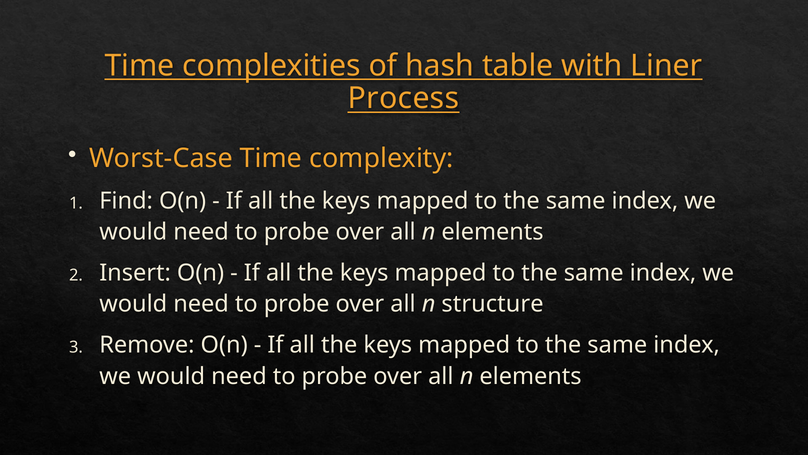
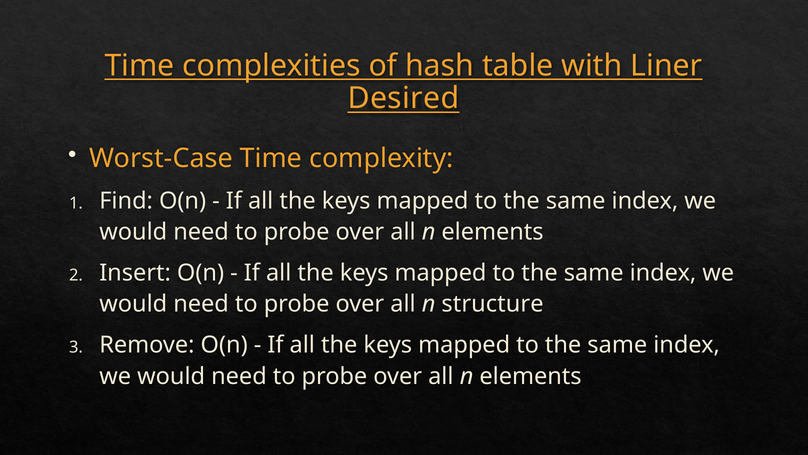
Process: Process -> Desired
